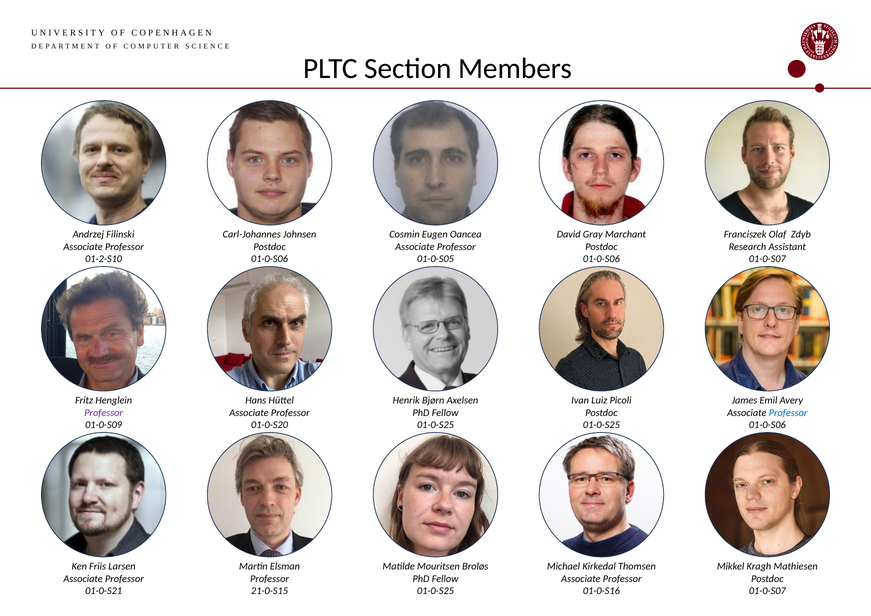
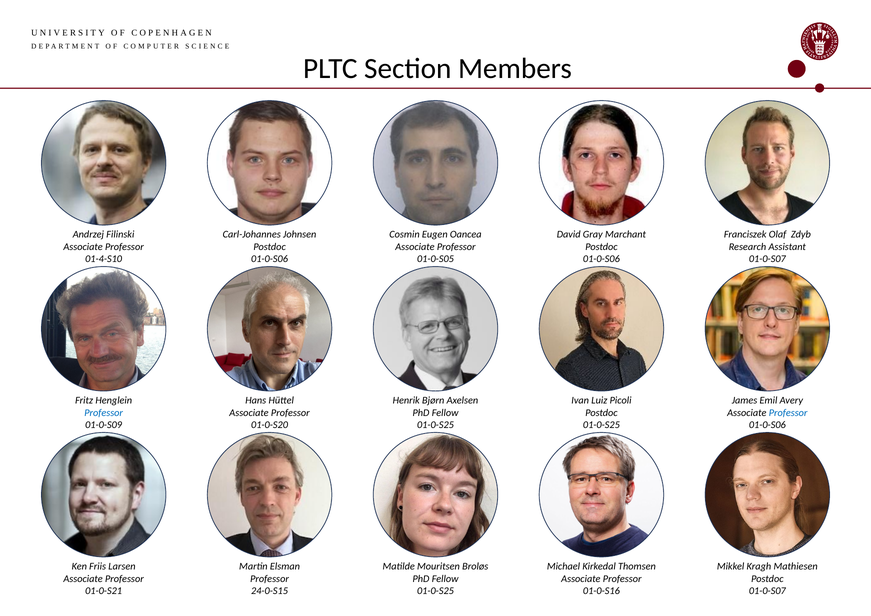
01-2-S10: 01-2-S10 -> 01-4-S10
Professor at (104, 413) colour: purple -> blue
21-0-S15: 21-0-S15 -> 24-0-S15
